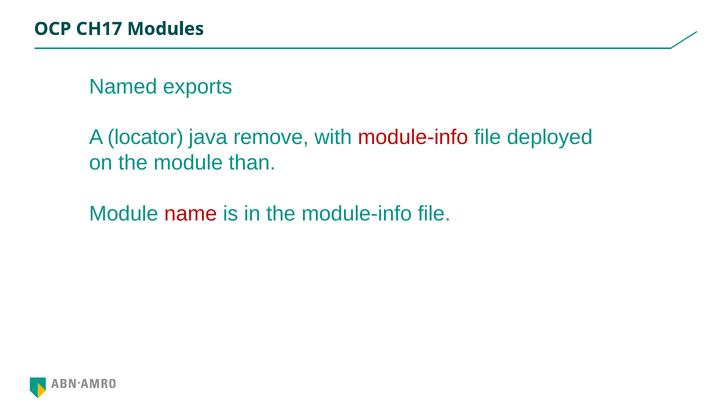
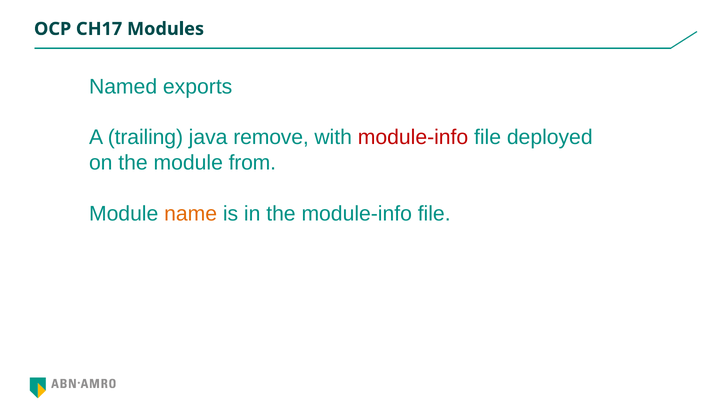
locator: locator -> trailing
than: than -> from
name colour: red -> orange
